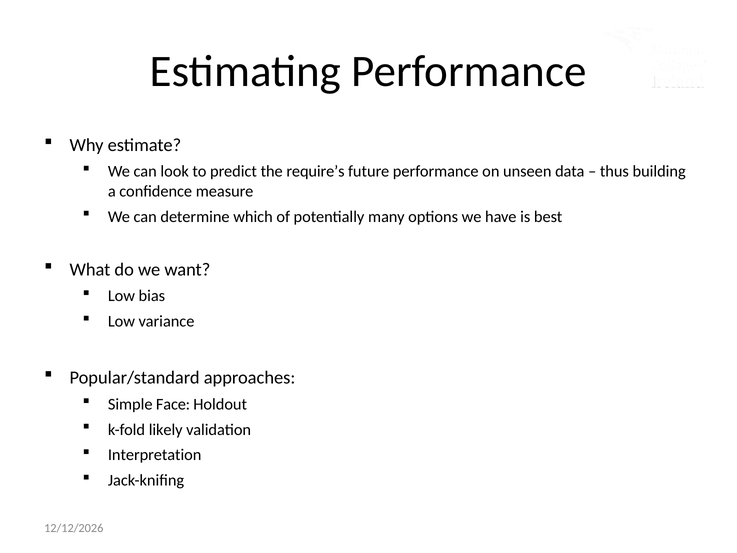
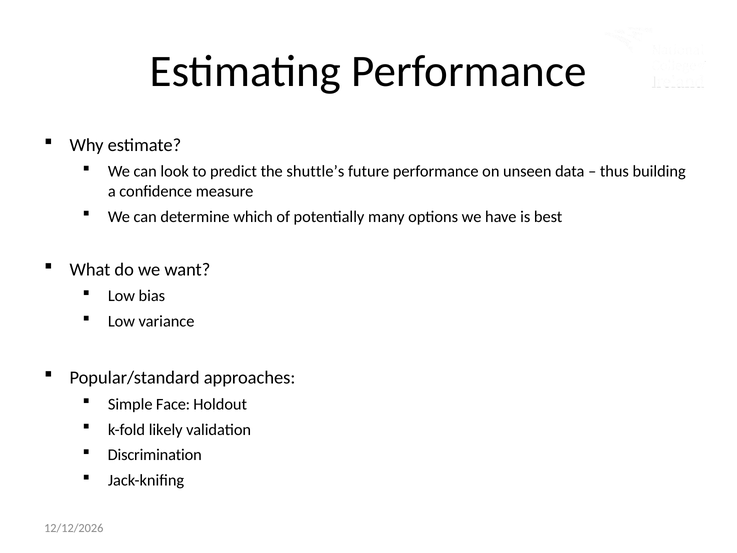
require’s: require’s -> shuttle’s
Interpretation: Interpretation -> Discrimination
